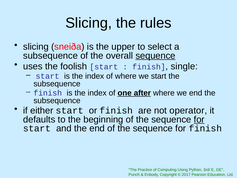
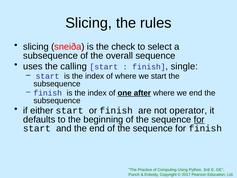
upper: upper -> check
sequence at (155, 56) underline: present -> none
foolish: foolish -> calling
